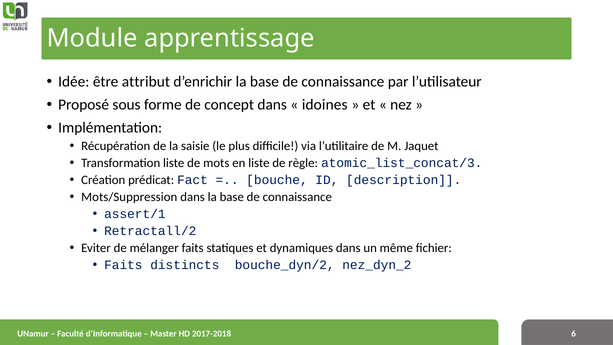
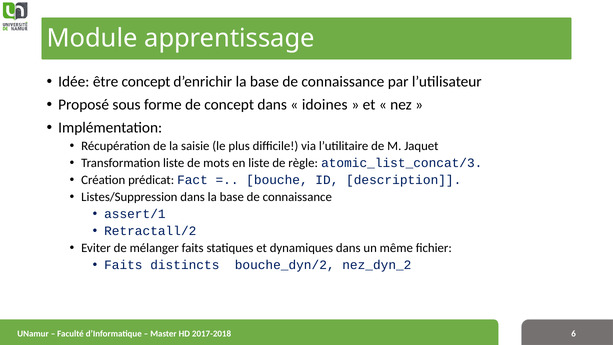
être attribut: attribut -> concept
Mots/Suppression: Mots/Suppression -> Listes/Suppression
